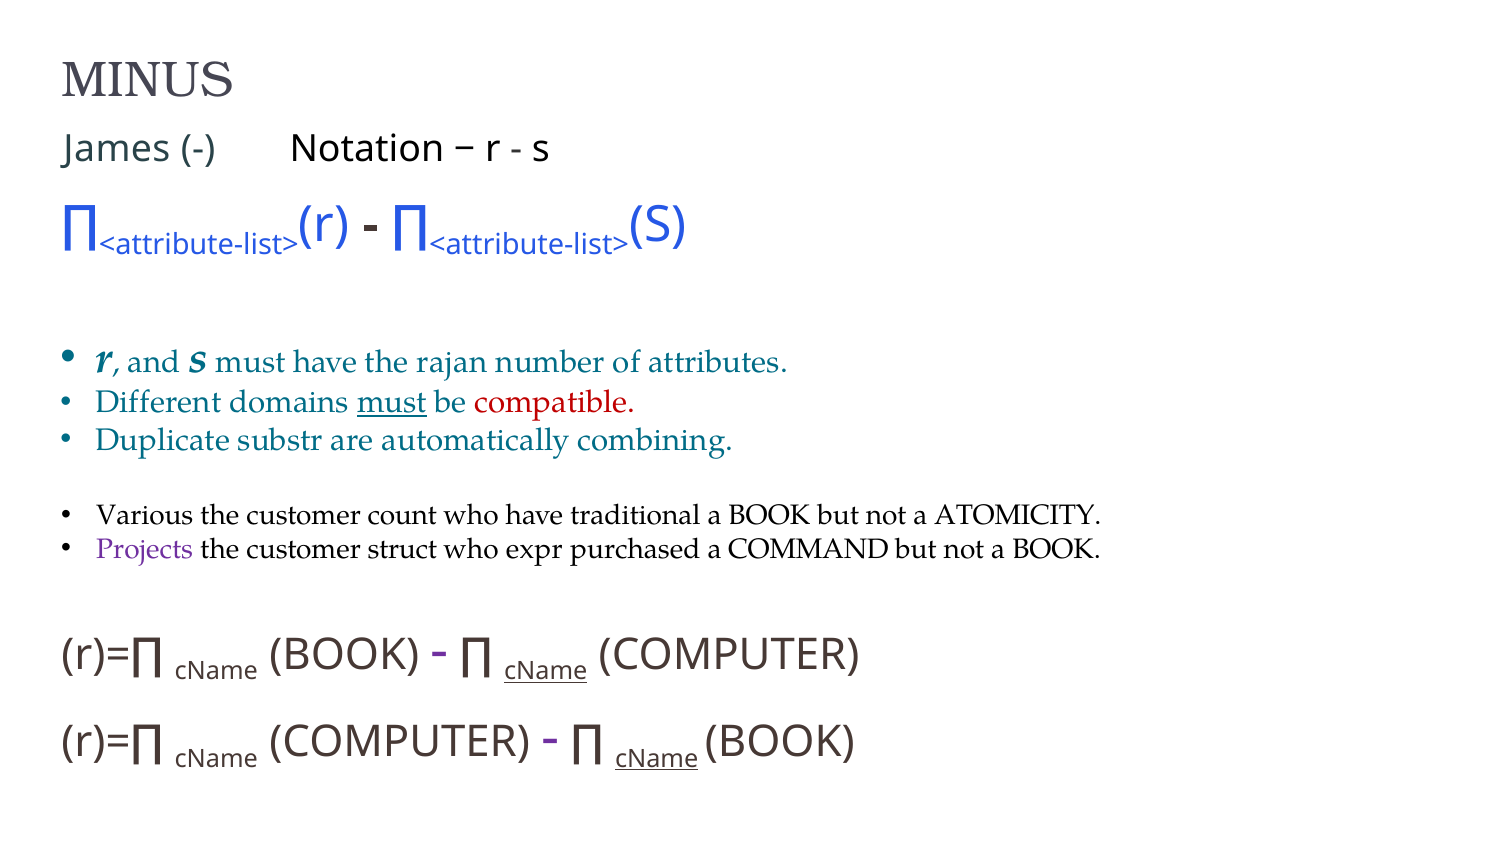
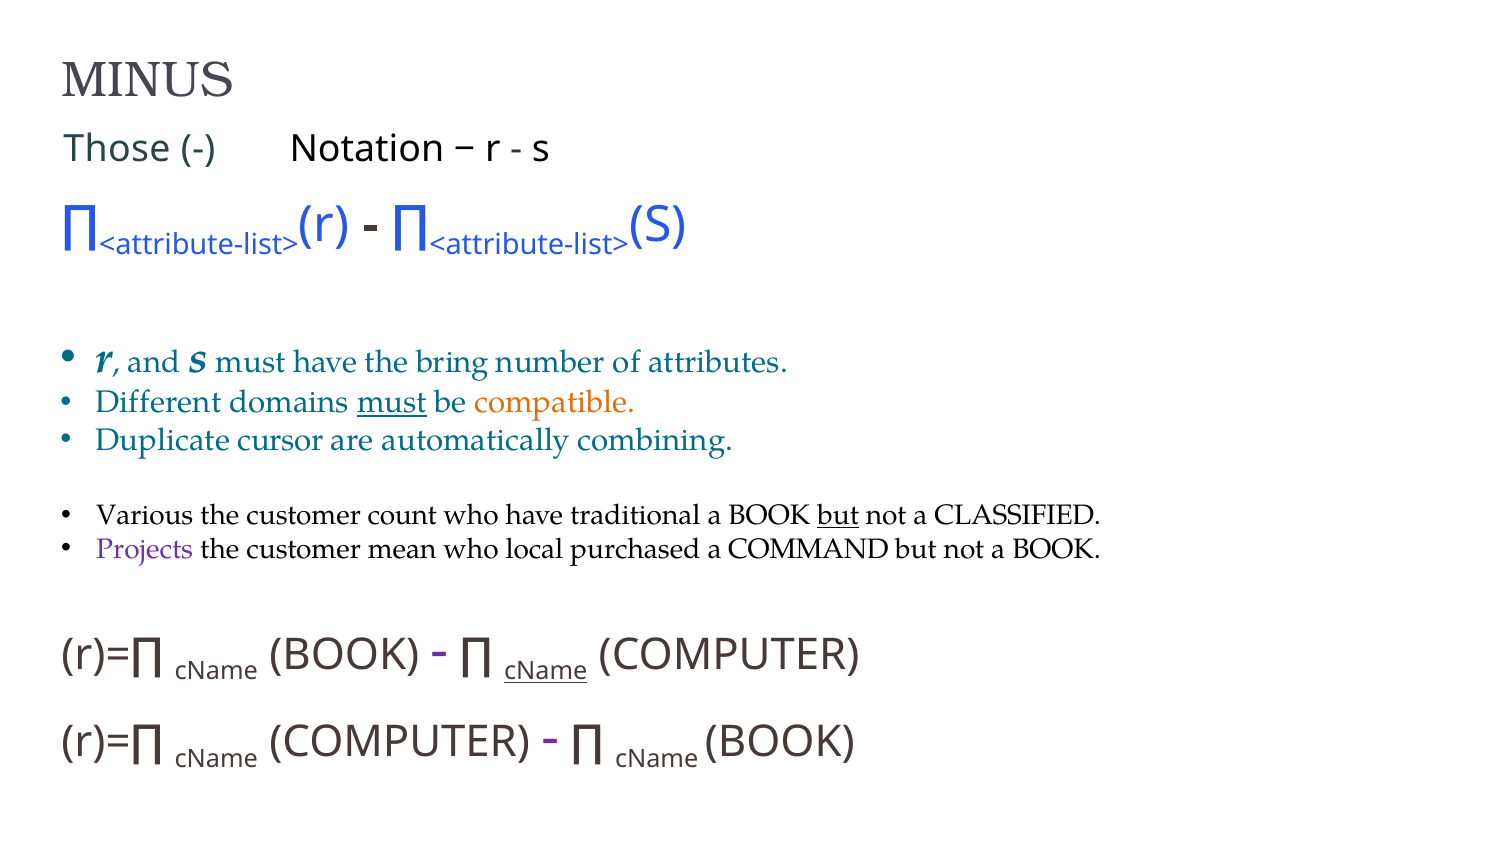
James: James -> Those
rajan: rajan -> bring
compatible colour: red -> orange
substr: substr -> cursor
but at (838, 516) underline: none -> present
ATOMICITY: ATOMICITY -> CLASSIFIED
struct: struct -> mean
expr: expr -> local
cName at (657, 759) underline: present -> none
